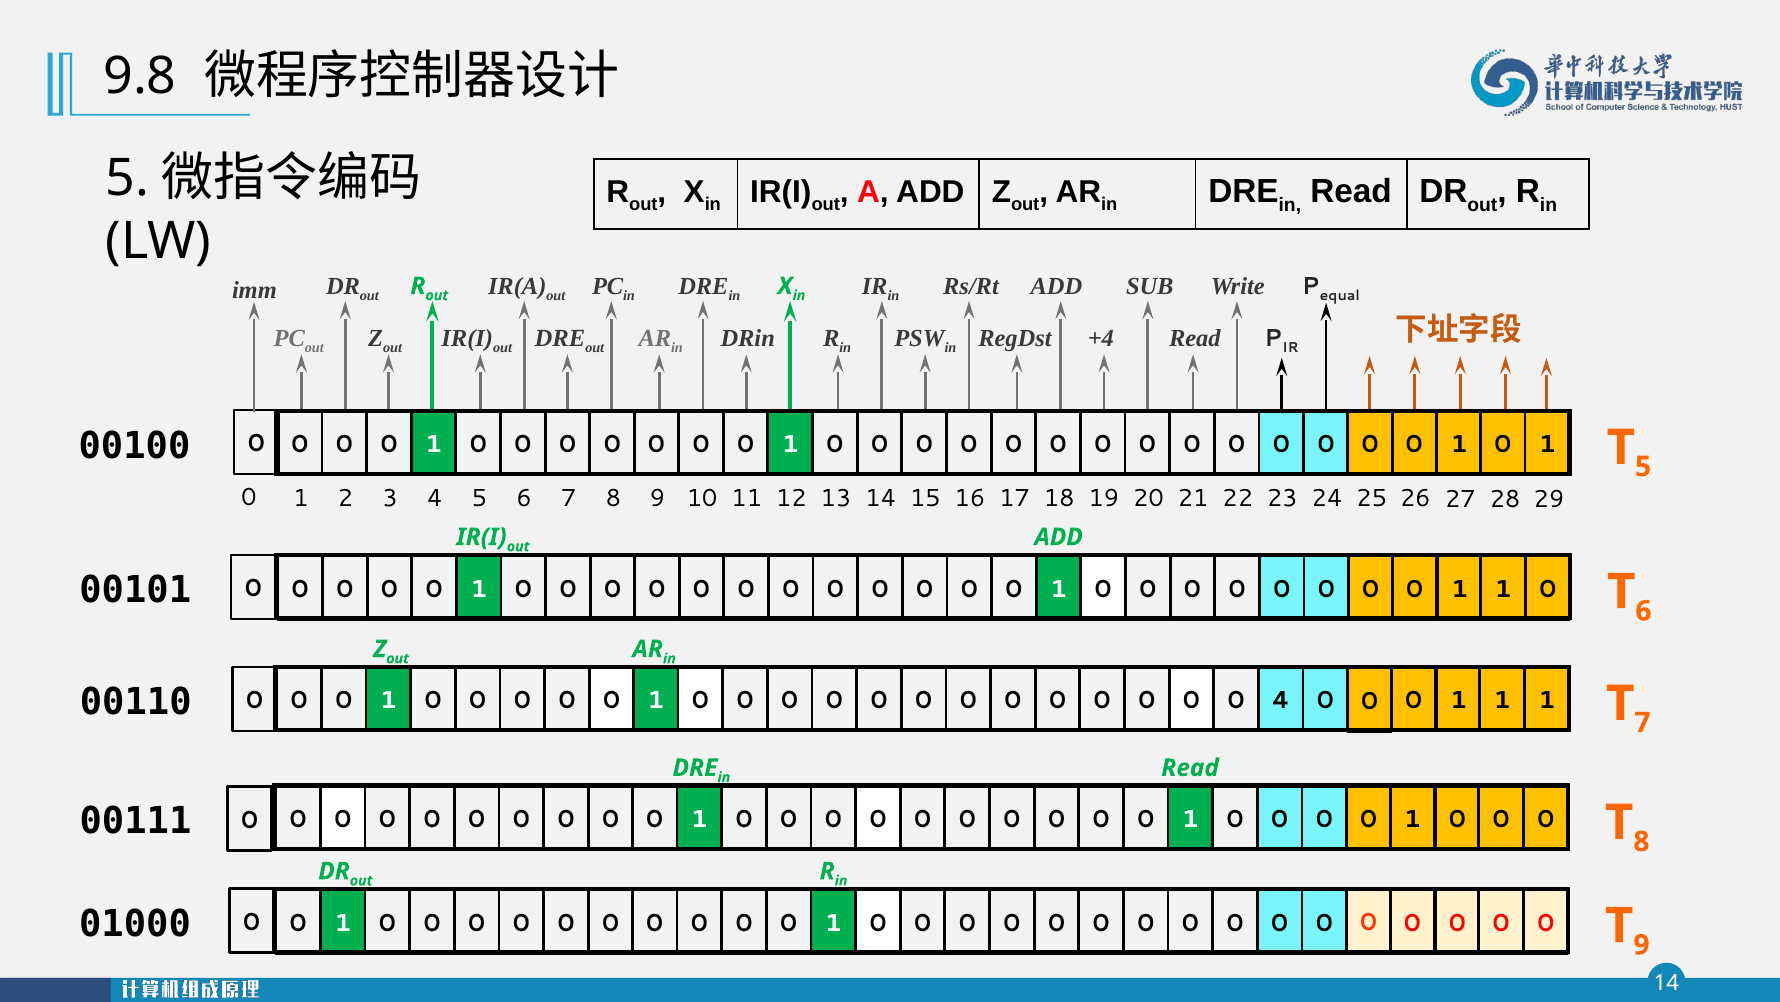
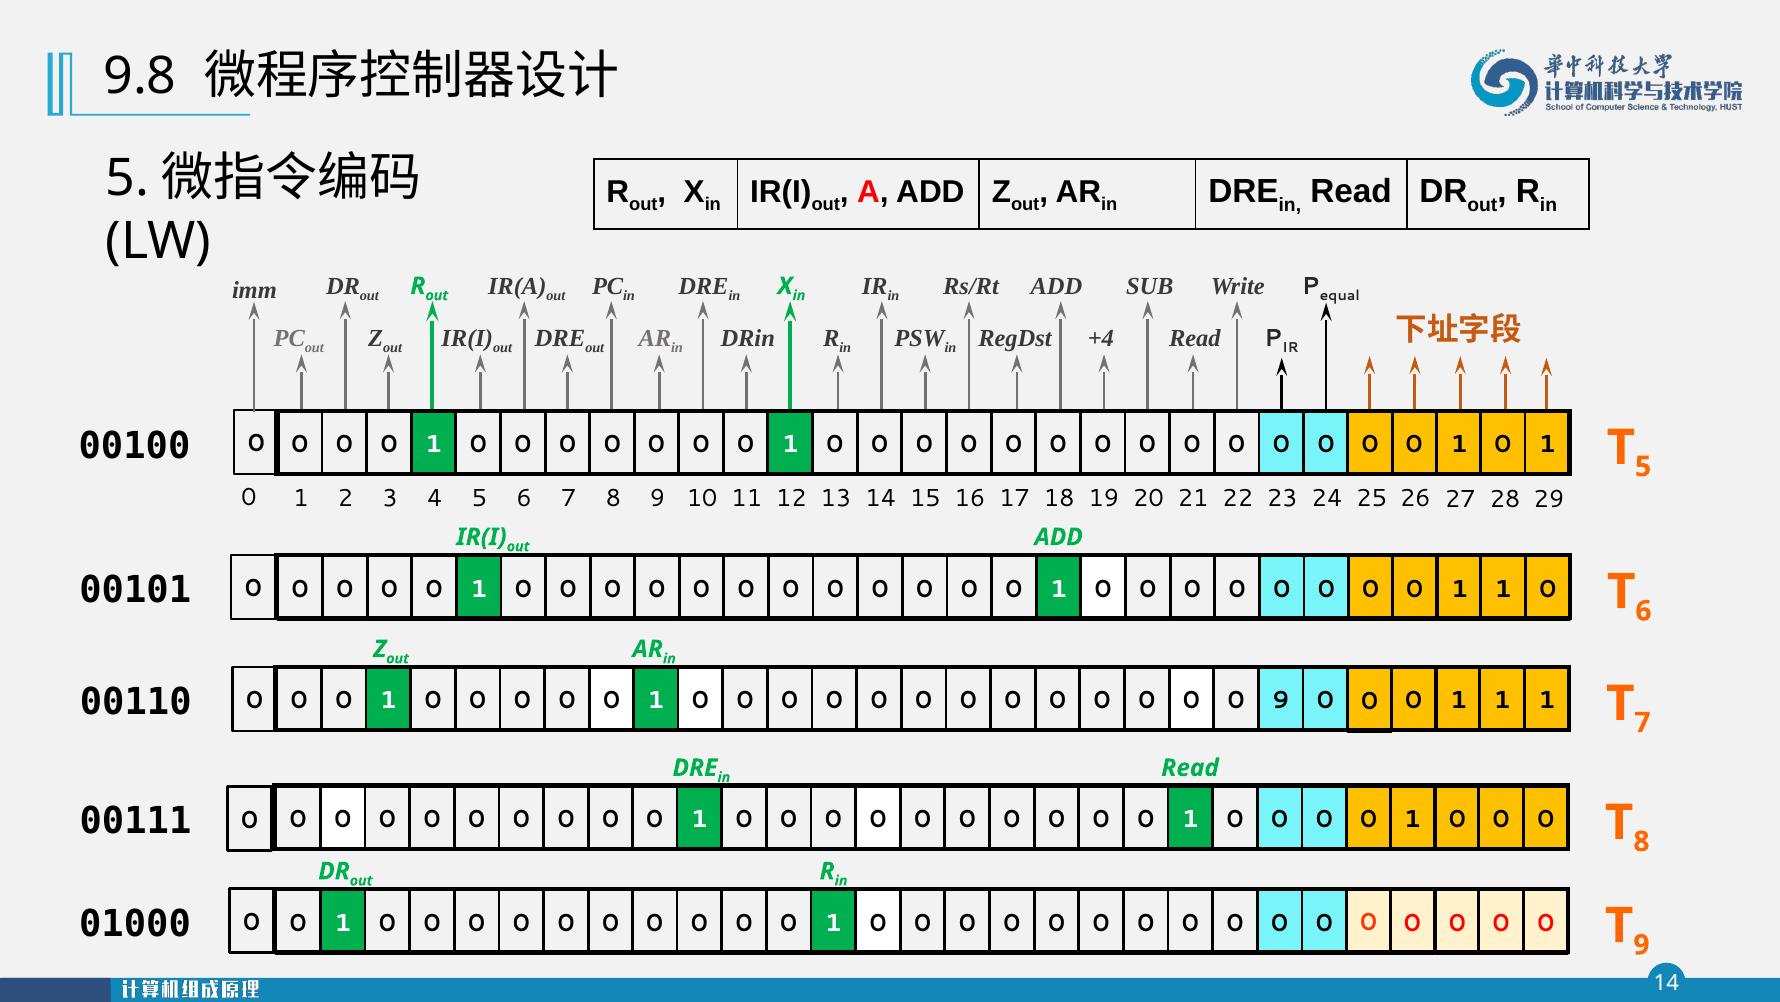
0 4: 4 -> 9
